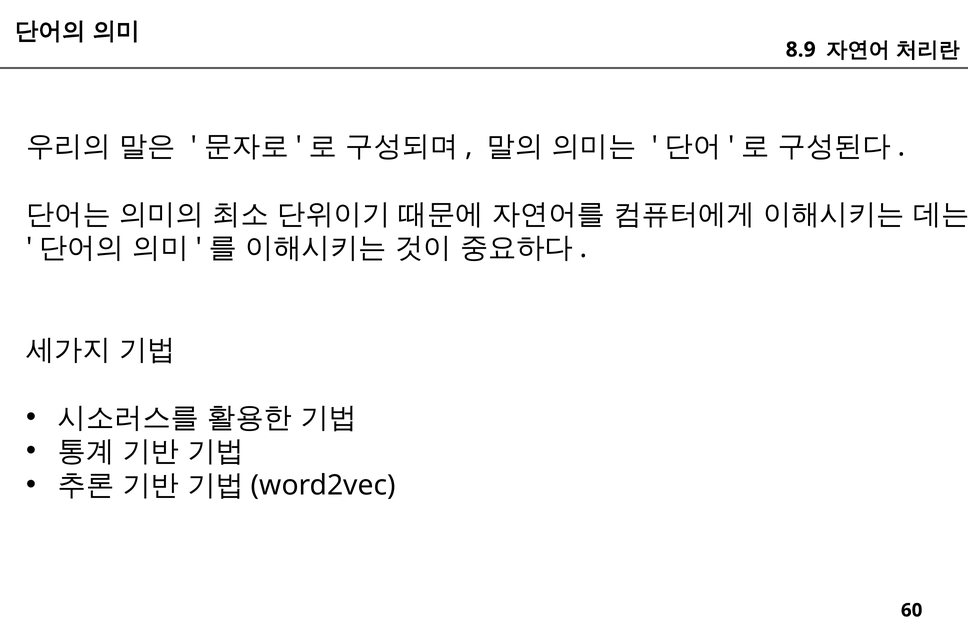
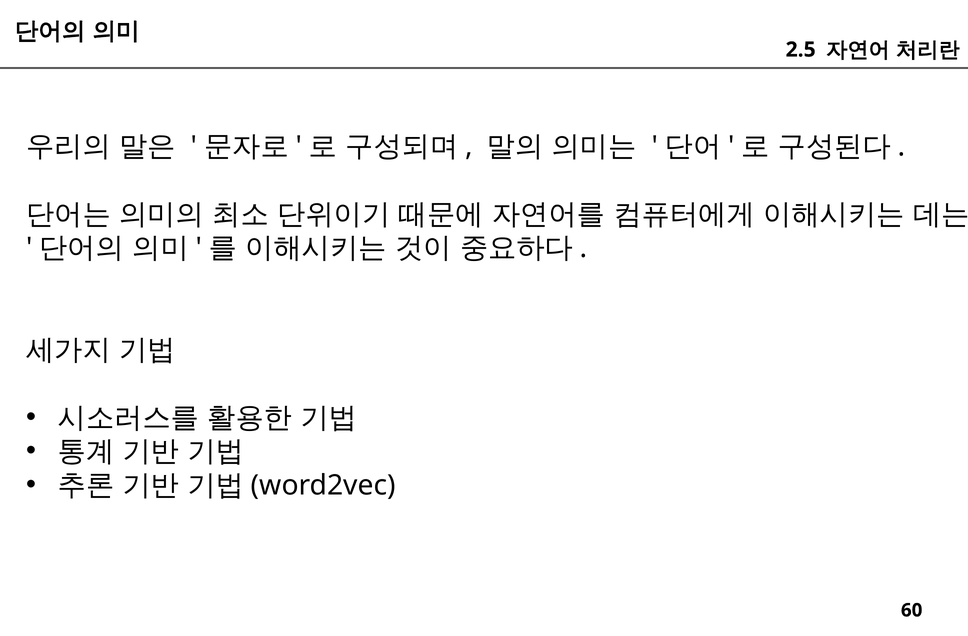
8.9: 8.9 -> 2.5
